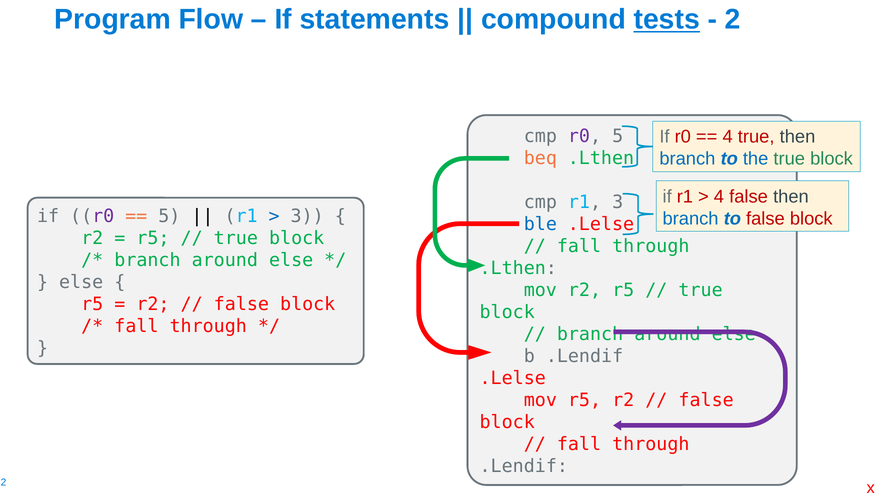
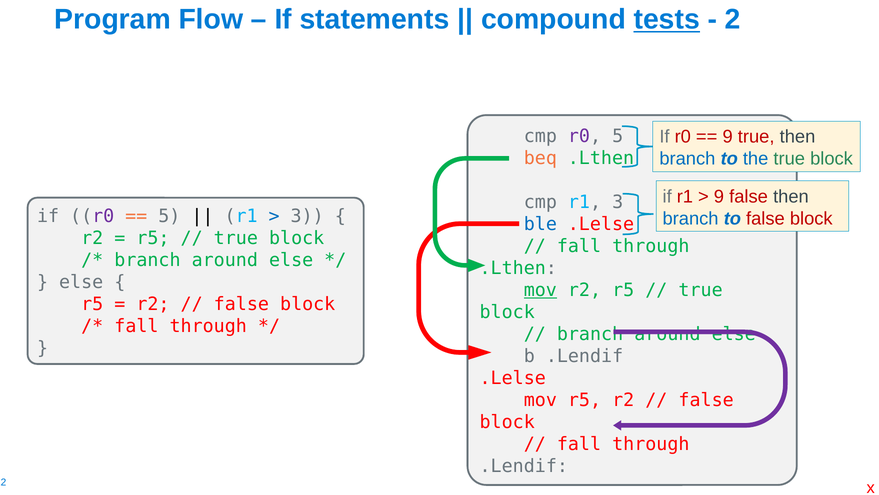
4 at (728, 137): 4 -> 9
4 at (719, 196): 4 -> 9
mov at (540, 290) underline: none -> present
